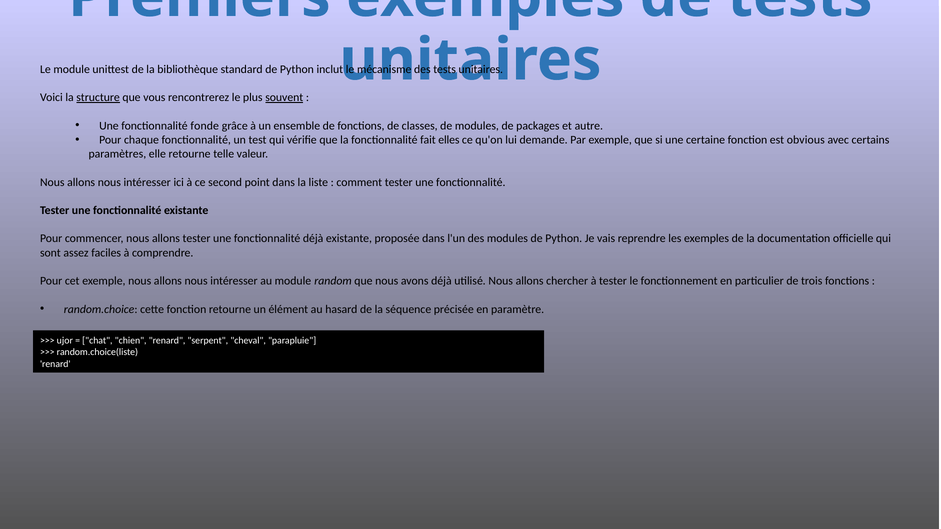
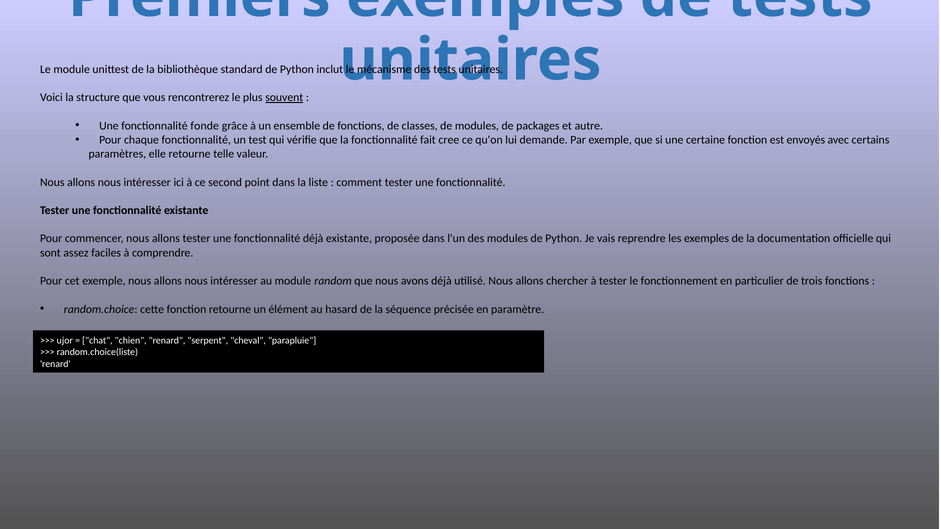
structure underline: present -> none
elles: elles -> cree
obvious: obvious -> envoyés
